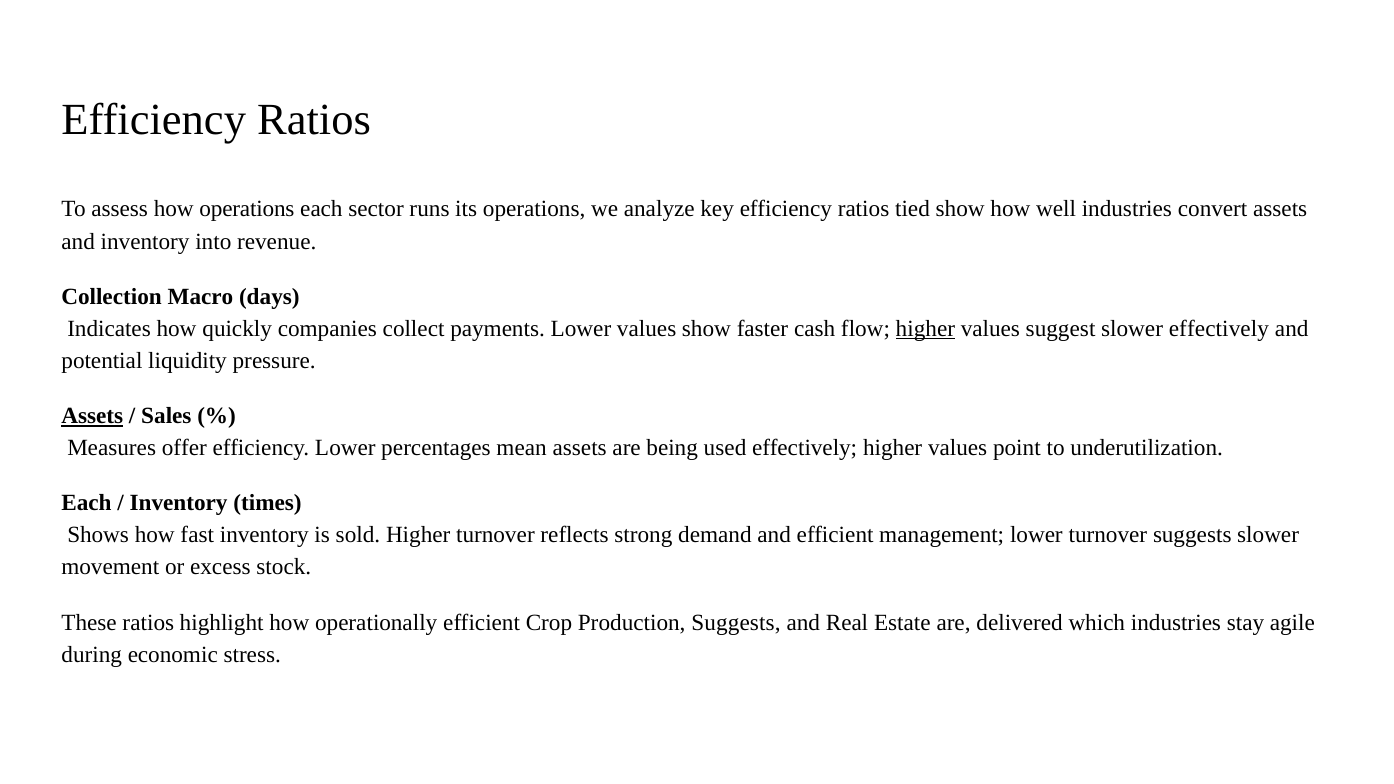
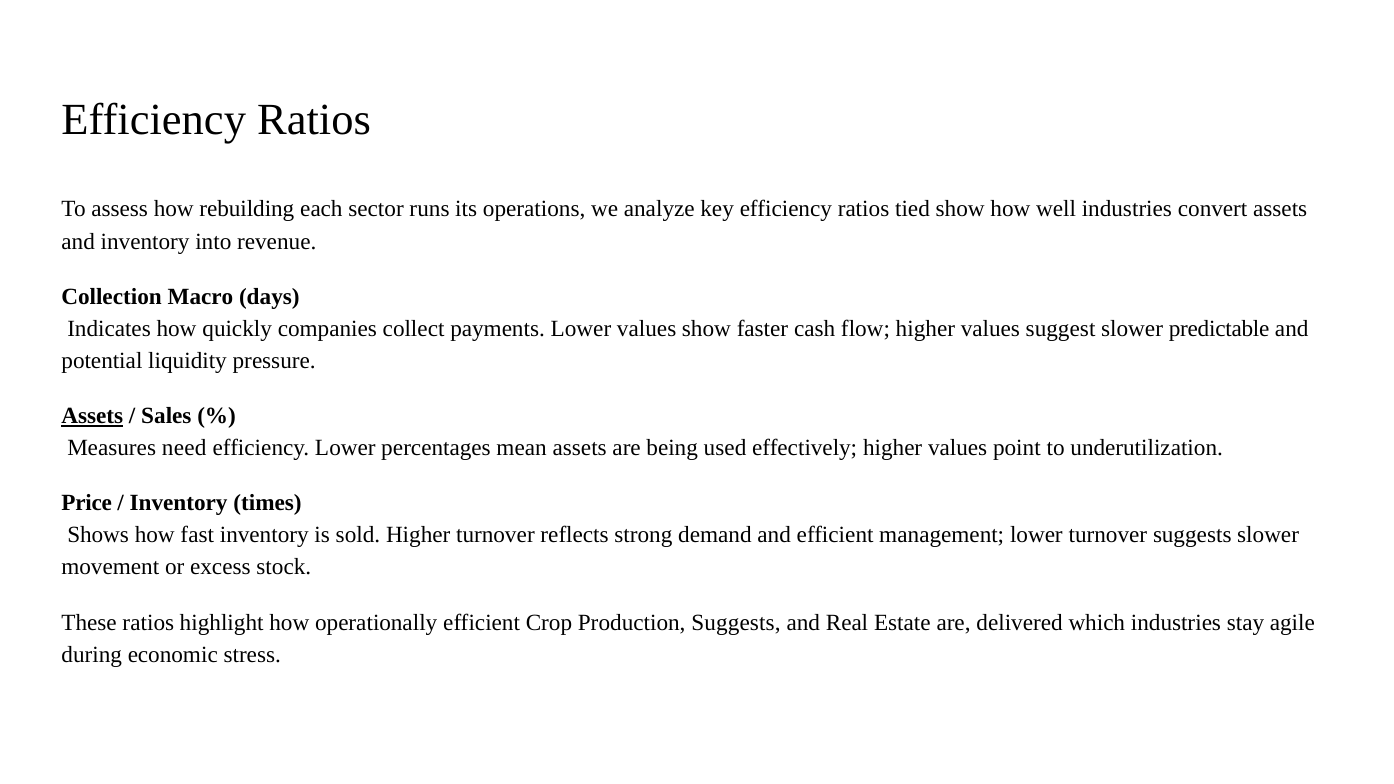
how operations: operations -> rebuilding
higher at (925, 329) underline: present -> none
slower effectively: effectively -> predictable
offer: offer -> need
Each at (87, 503): Each -> Price
